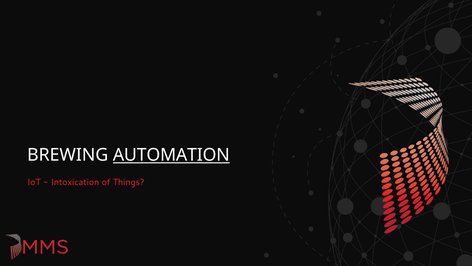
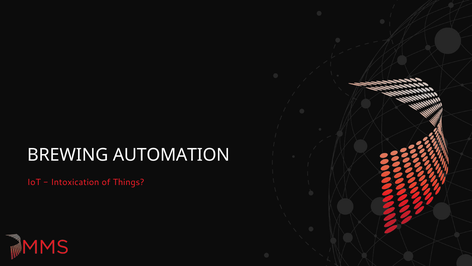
AUTOMATION underline: present -> none
